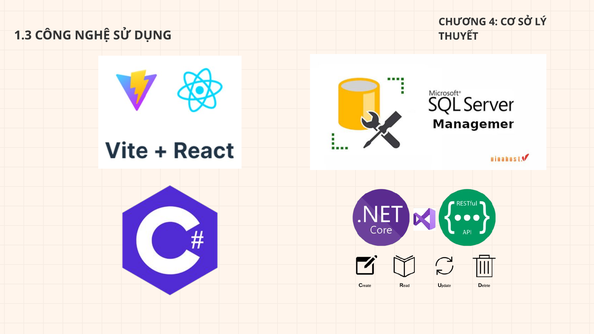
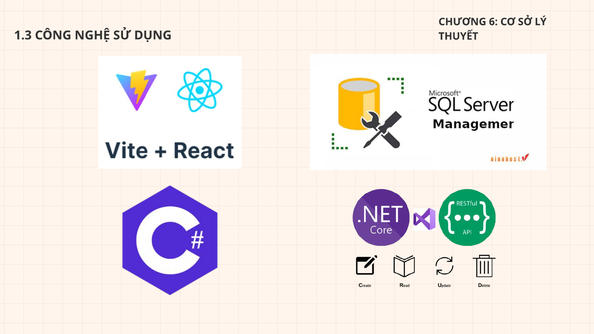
4: 4 -> 6
